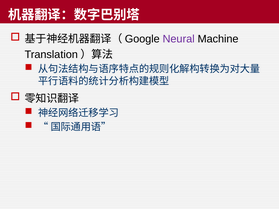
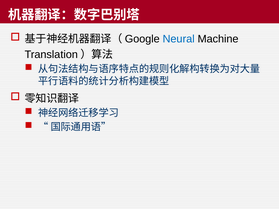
Neural colour: purple -> blue
